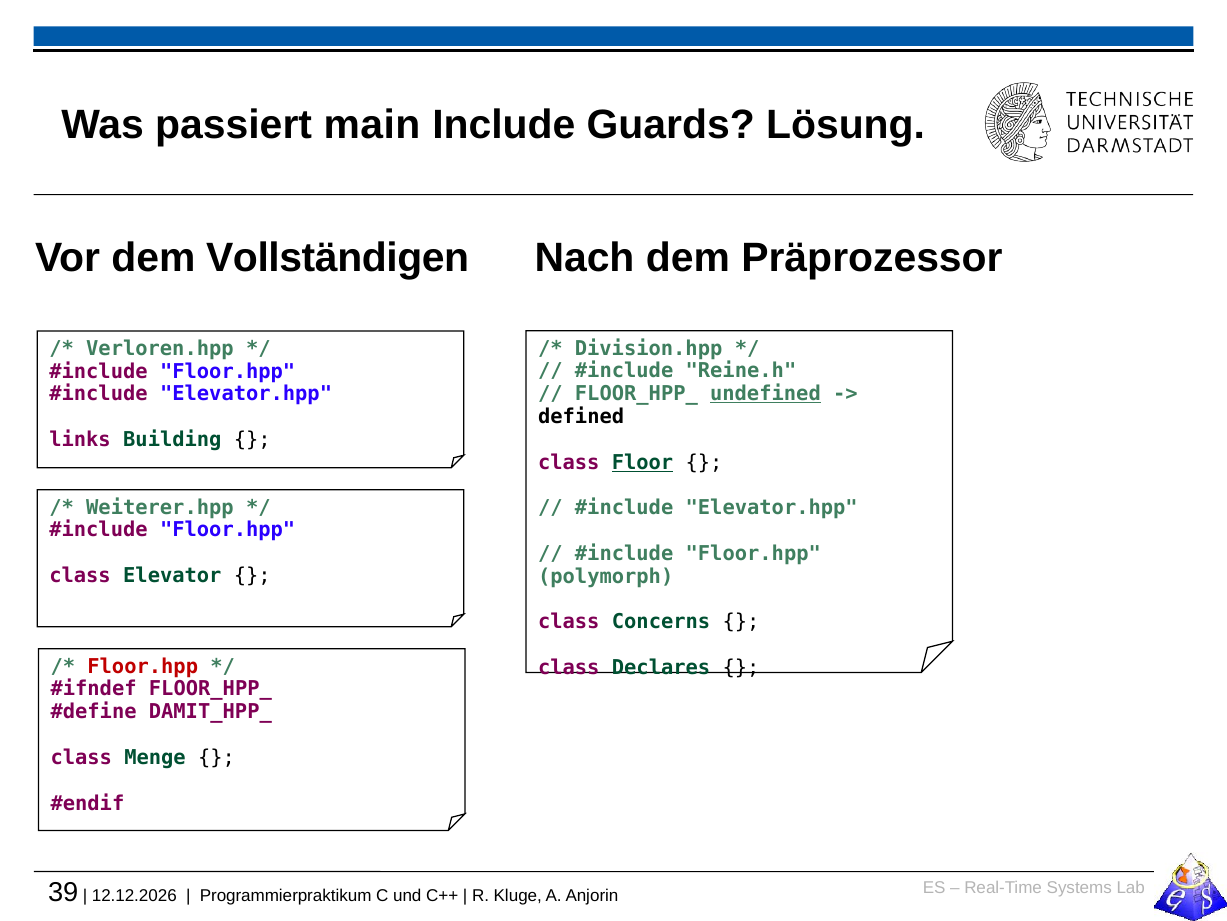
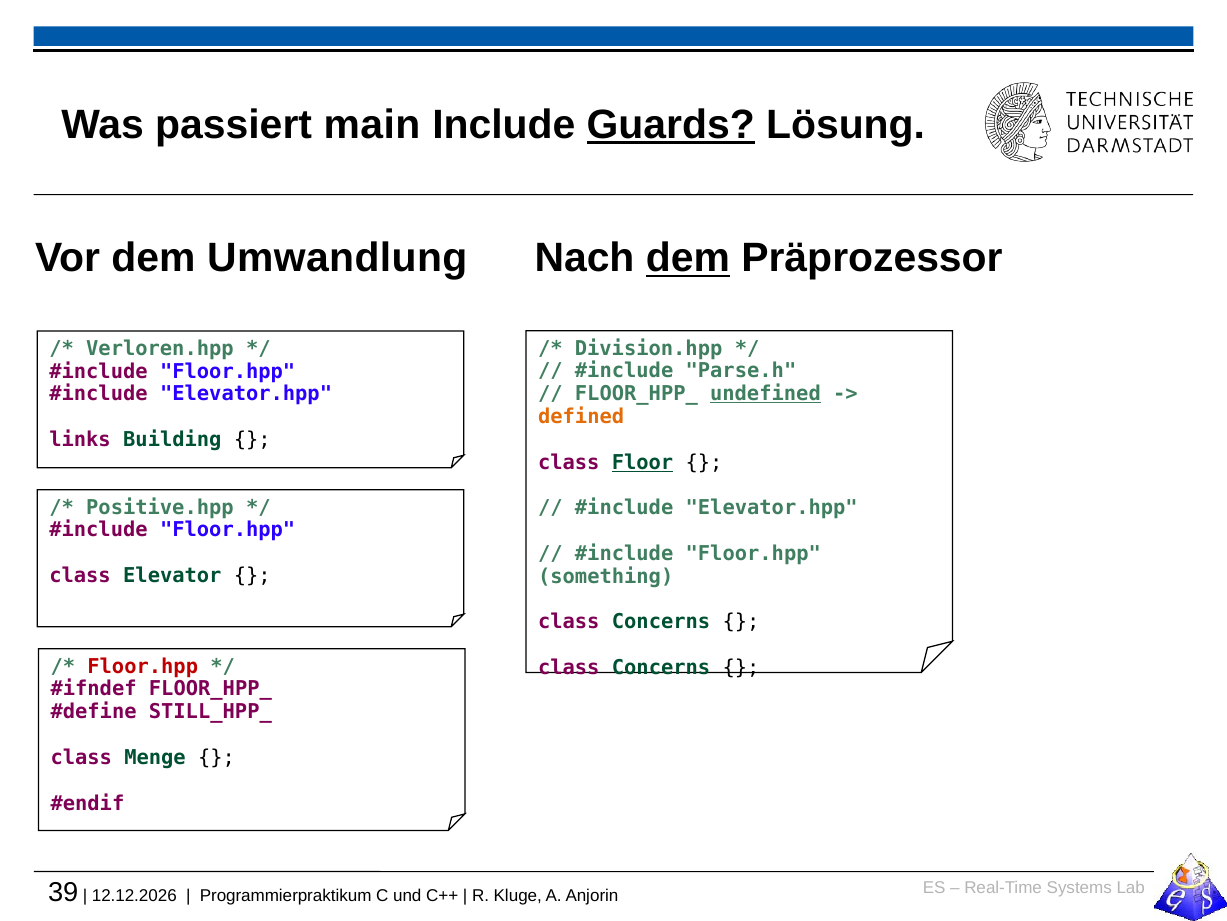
Guards underline: none -> present
Vollständigen: Vollständigen -> Umwandlung
dem at (688, 258) underline: none -> present
Reine.h: Reine.h -> Parse.h
defined colour: black -> orange
Weiterer.hpp: Weiterer.hpp -> Positive.hpp
polymorph: polymorph -> something
Declares at (661, 667): Declares -> Concerns
DAMIT_HPP_: DAMIT_HPP_ -> STILL_HPP_
